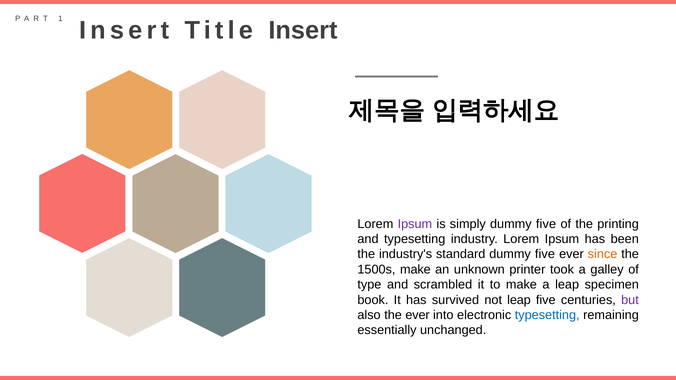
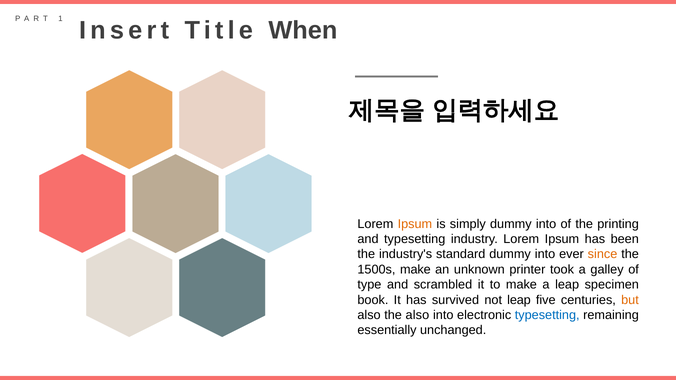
Title Insert: Insert -> When
Ipsum at (415, 224) colour: purple -> orange
simply dummy five: five -> into
standard dummy five: five -> into
but colour: purple -> orange
the ever: ever -> also
